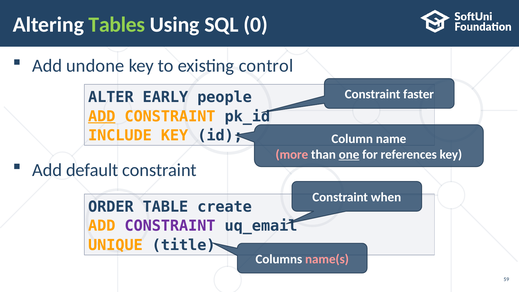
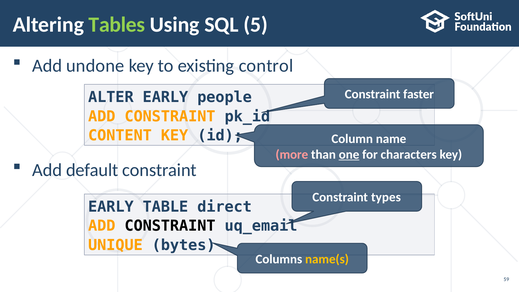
0: 0 -> 5
ADD at (102, 116) underline: present -> none
INCLUDE: INCLUDE -> CONTENT
references: references -> characters
when: when -> types
ORDER at (111, 207): ORDER -> EARLY
create: create -> direct
CONSTRAINT at (170, 226) colour: purple -> black
title: title -> bytes
name(s colour: pink -> yellow
